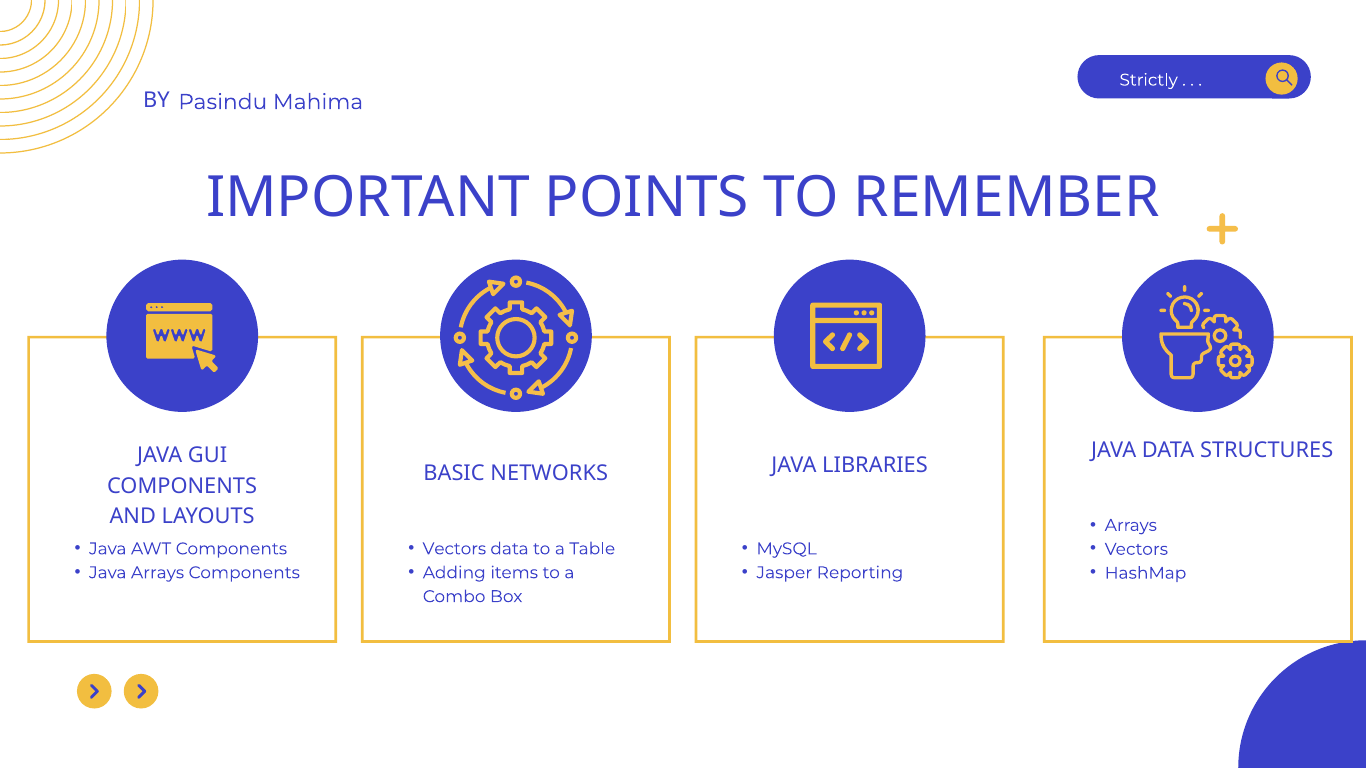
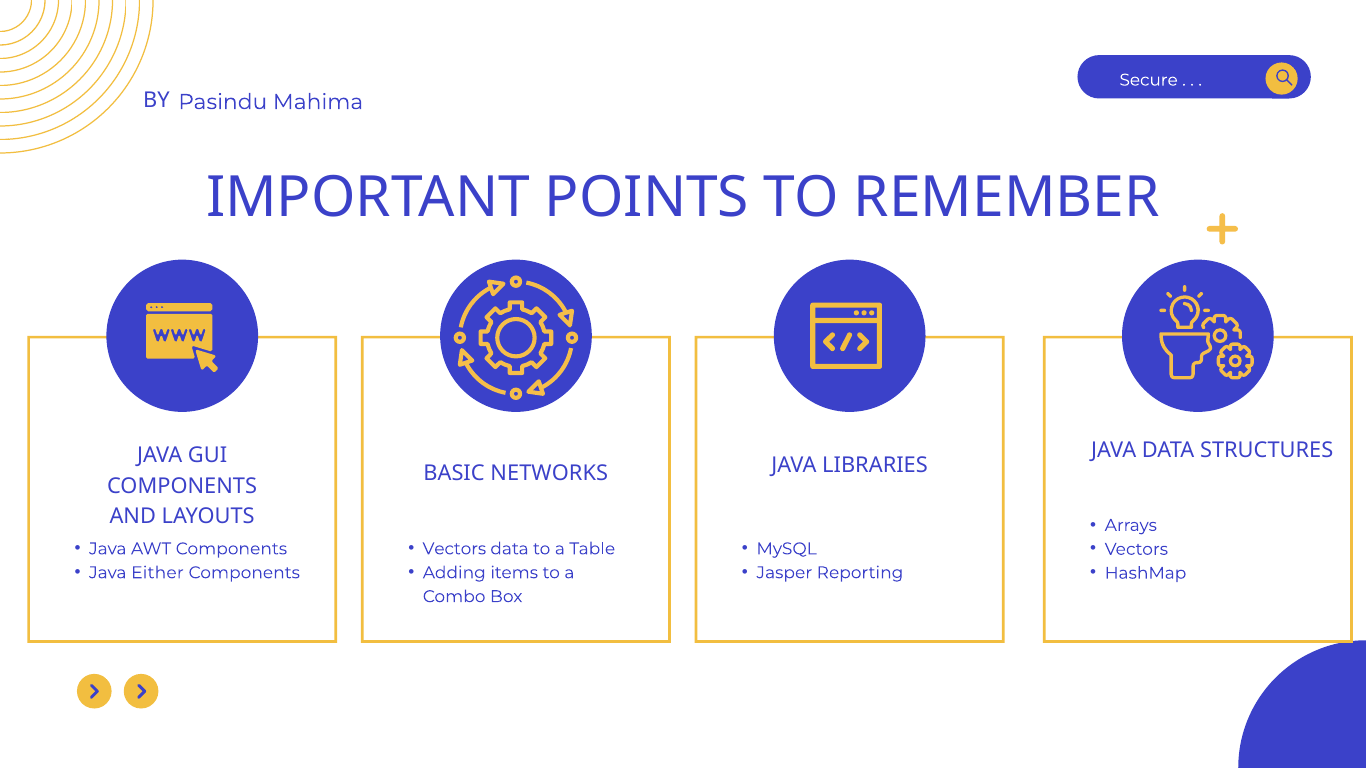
Strictly: Strictly -> Secure
Java Arrays: Arrays -> Either
